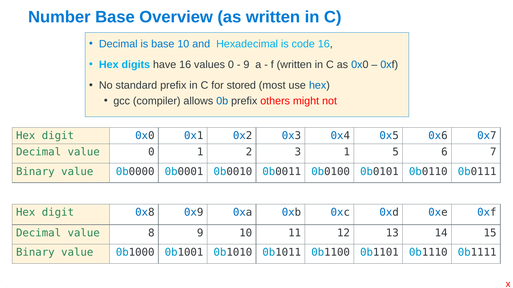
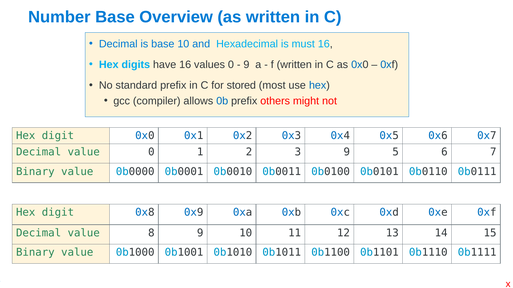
code: code -> must
3 1: 1 -> 9
